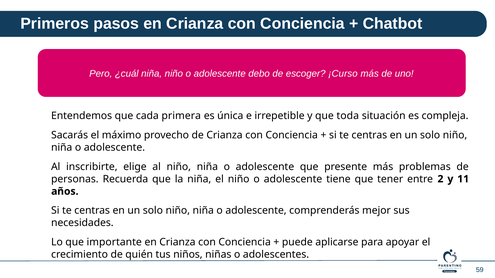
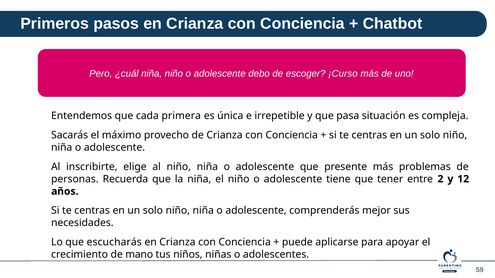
toda: toda -> pasa
11: 11 -> 12
importante: importante -> escucharás
quién: quién -> mano
